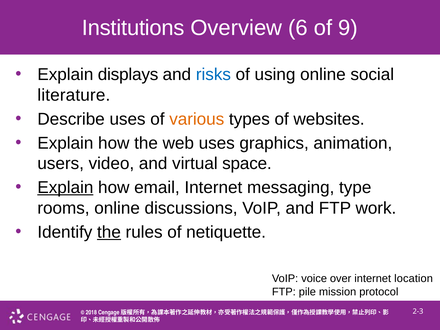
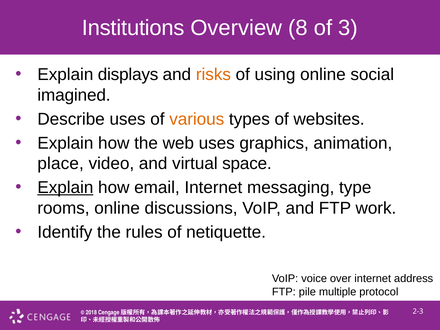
6: 6 -> 8
9: 9 -> 3
risks colour: blue -> orange
literature: literature -> imagined
users: users -> place
the at (109, 232) underline: present -> none
location: location -> address
mission: mission -> multiple
